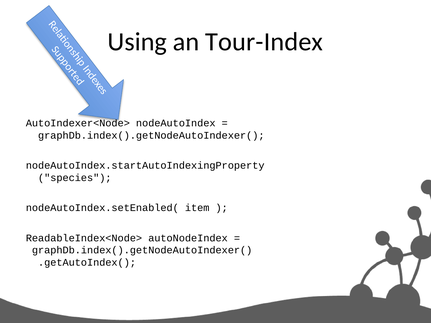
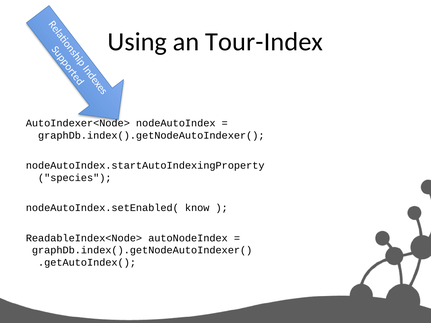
item: item -> know
